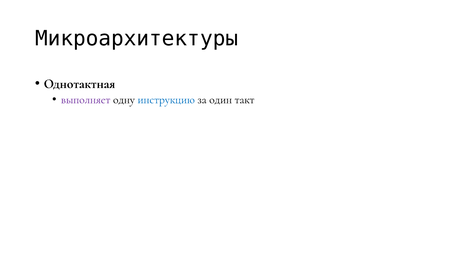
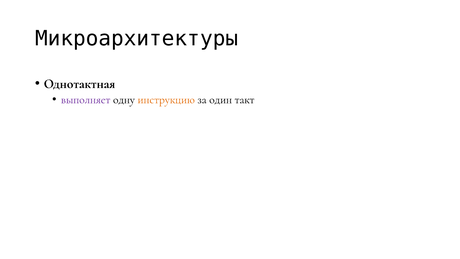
инструкцию colour: blue -> orange
